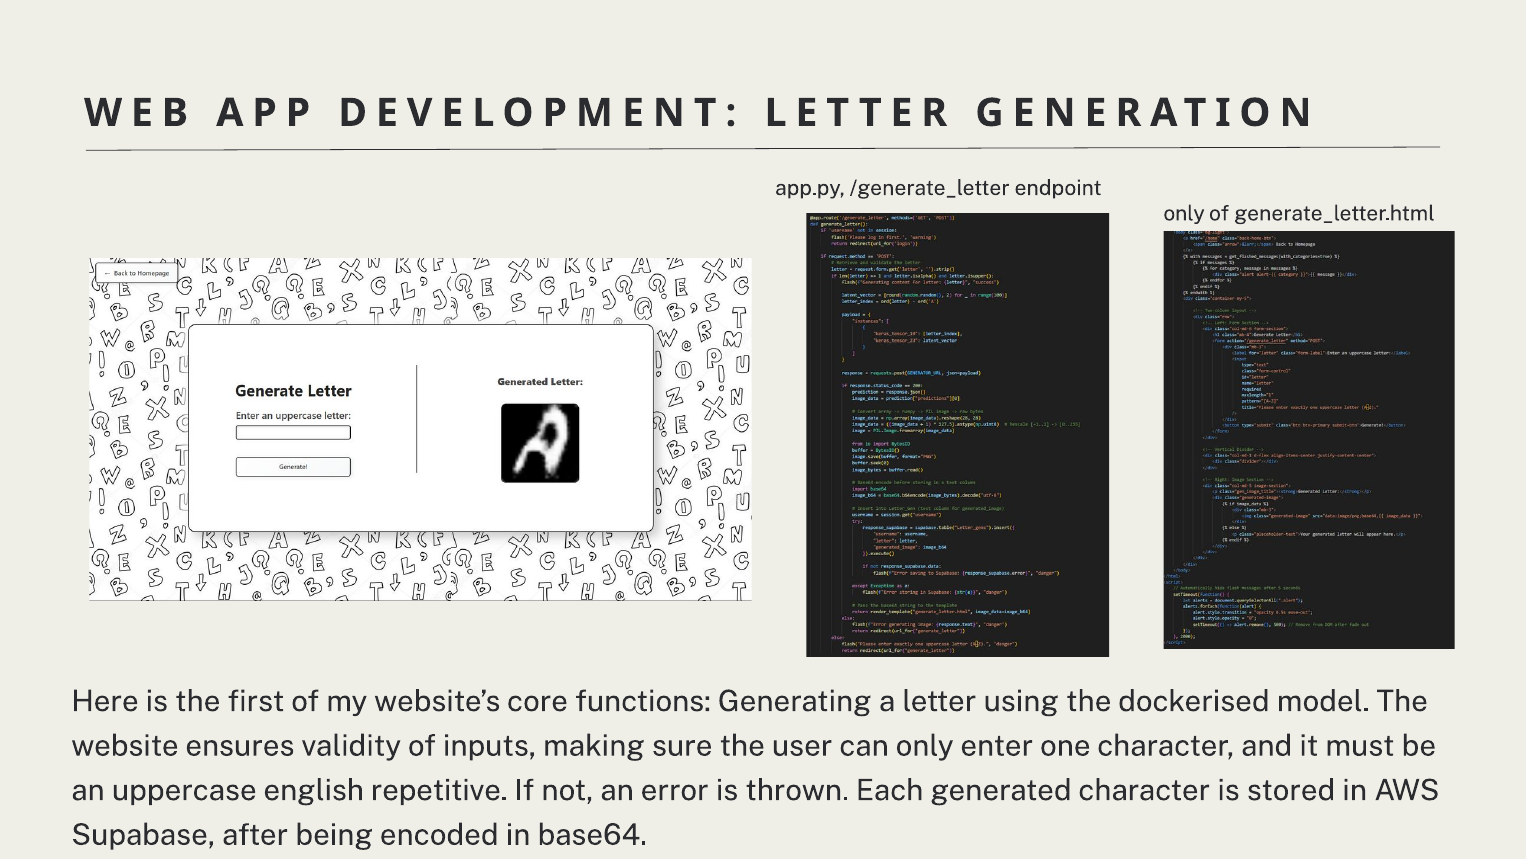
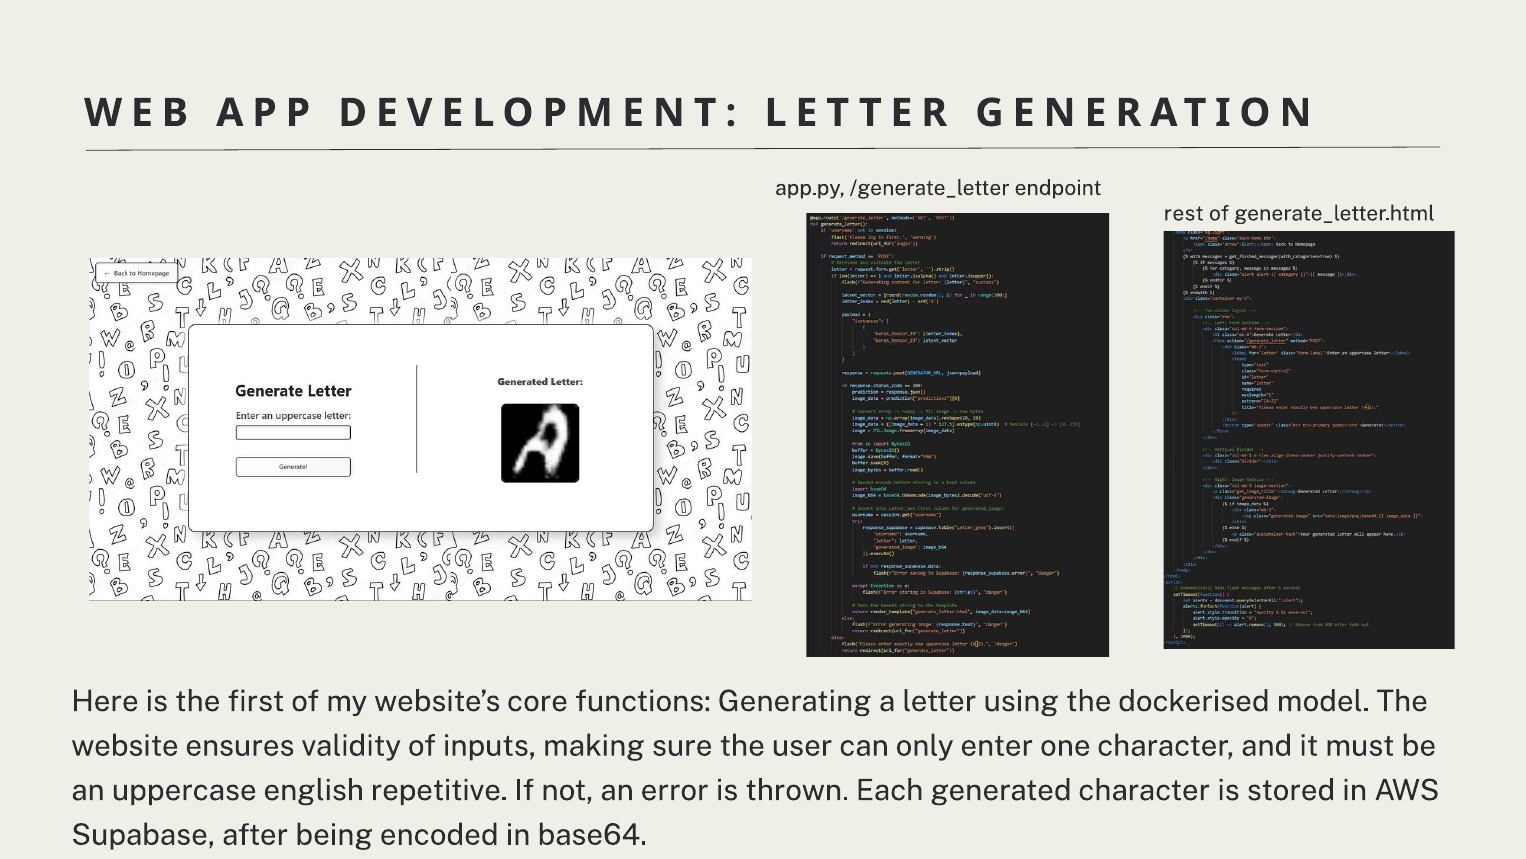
only at (1184, 213): only -> rest
